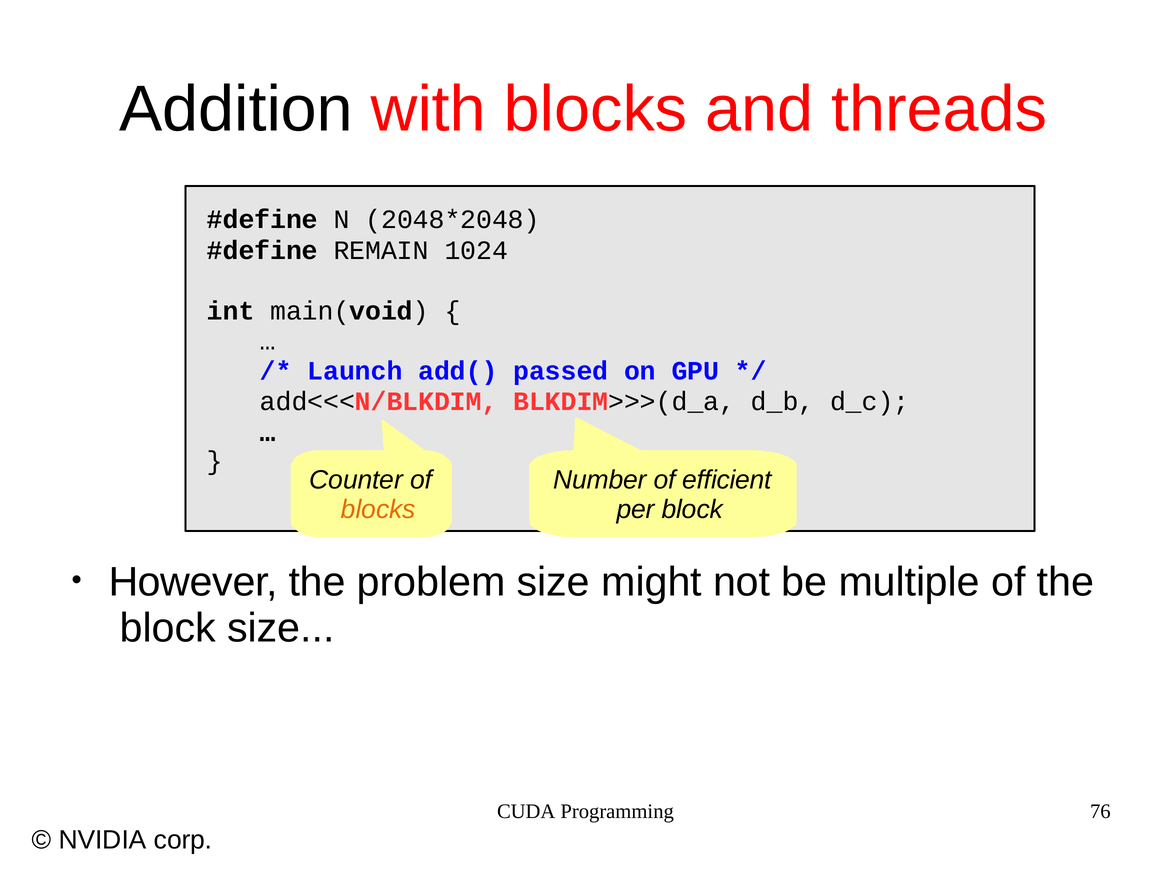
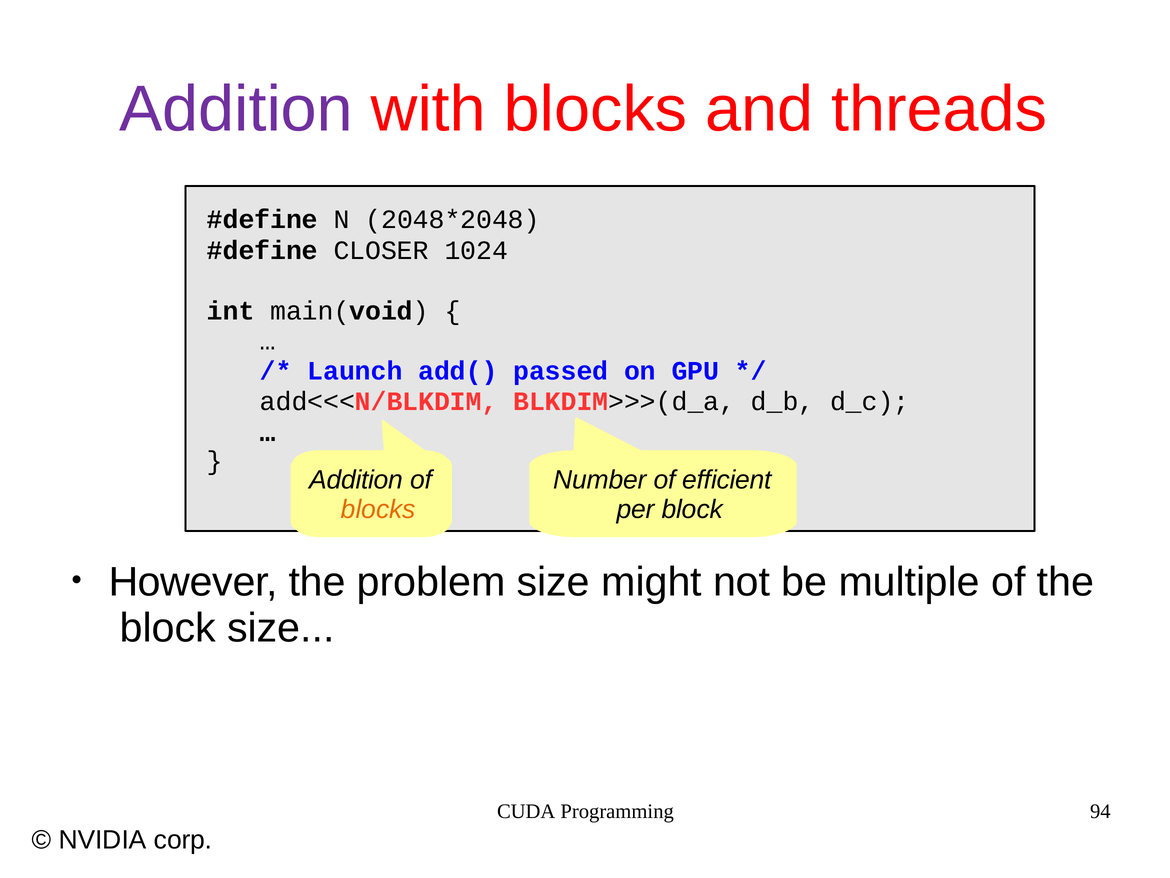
Addition at (236, 109) colour: black -> purple
REMAIN: REMAIN -> CLOSER
Counter at (356, 480): Counter -> Addition
76: 76 -> 94
